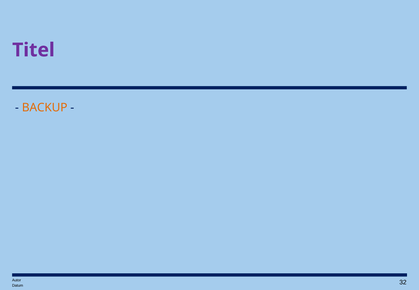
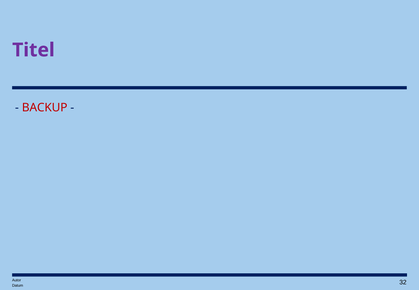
BACKUP colour: orange -> red
